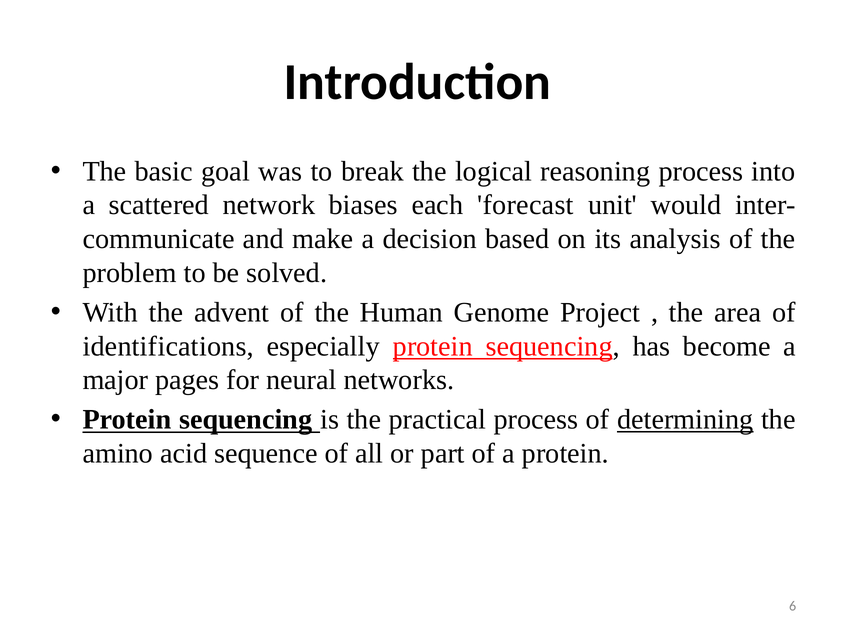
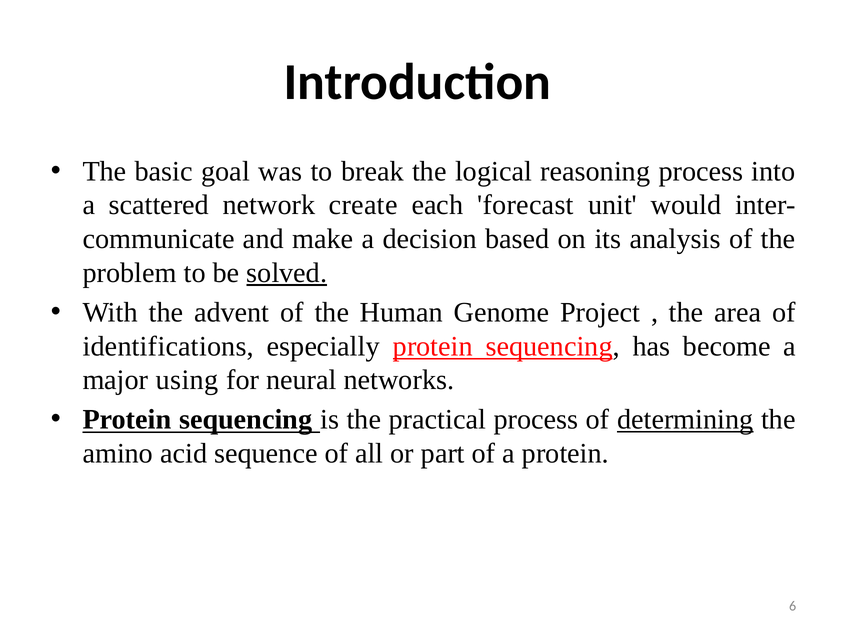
biases: biases -> create
solved underline: none -> present
pages: pages -> using
